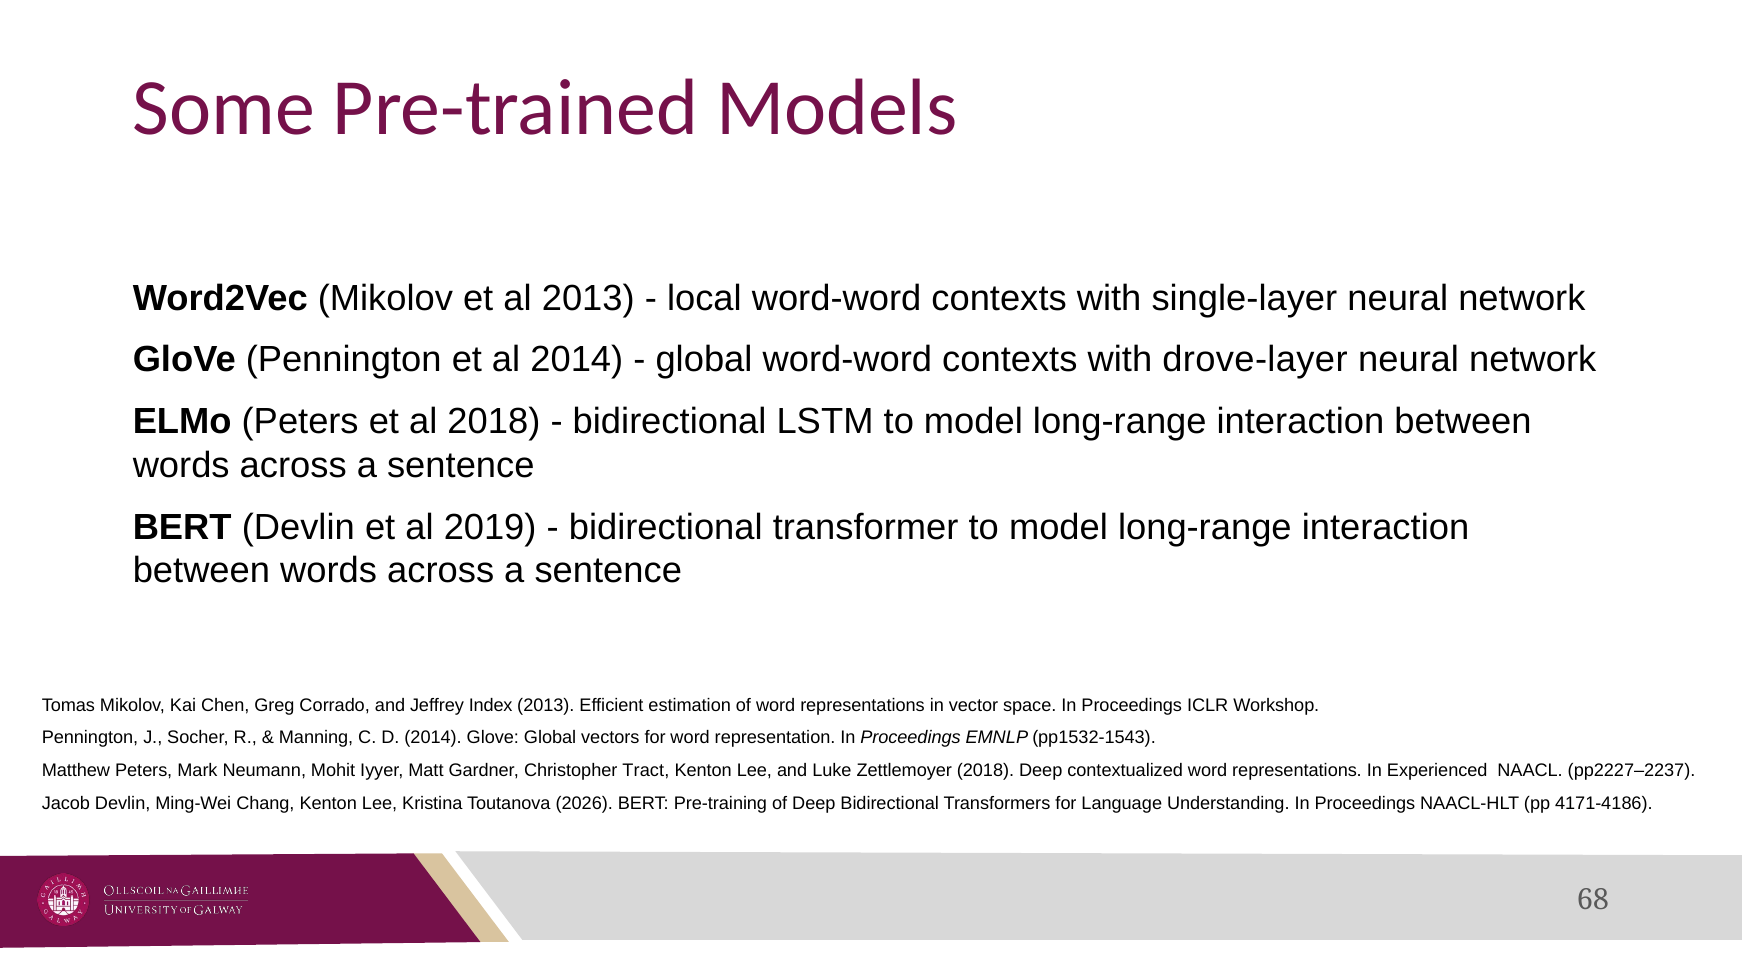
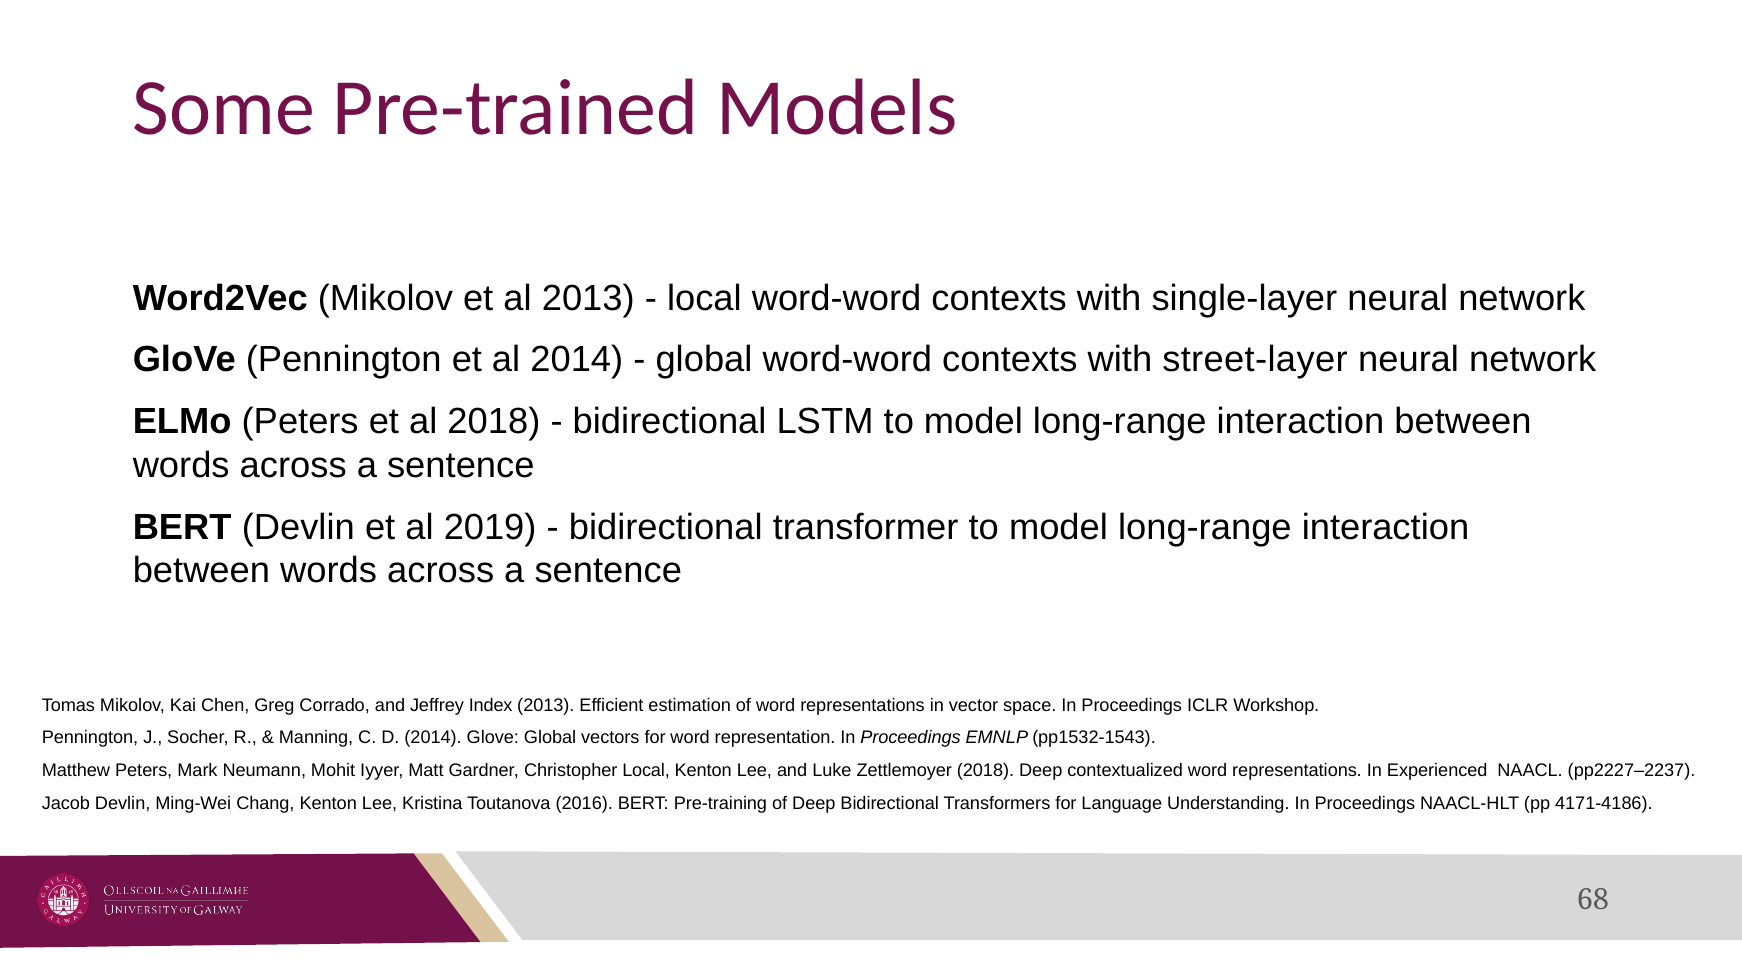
drove-layer: drove-layer -> street-layer
Christopher Tract: Tract -> Local
2026: 2026 -> 2016
